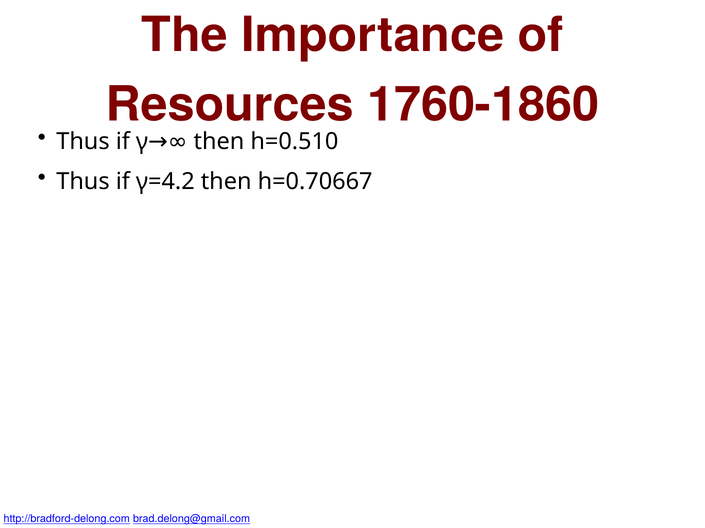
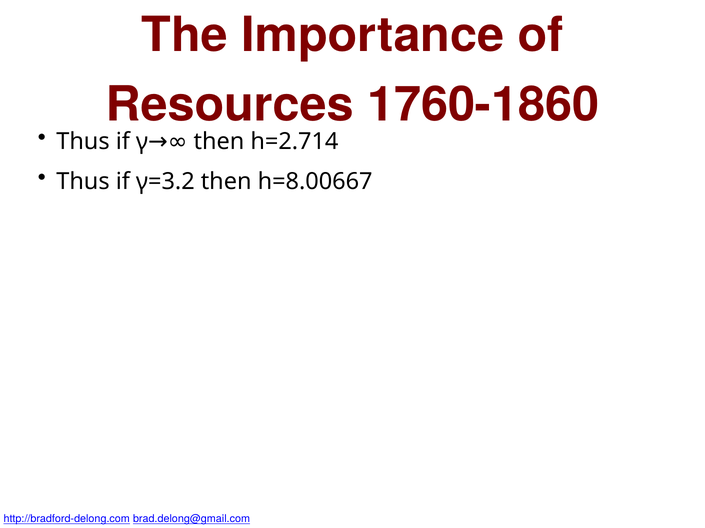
h=0.510: h=0.510 -> h=2.714
γ=4.2: γ=4.2 -> γ=3.2
h=0.70667: h=0.70667 -> h=8.00667
